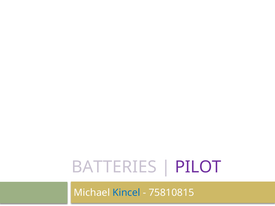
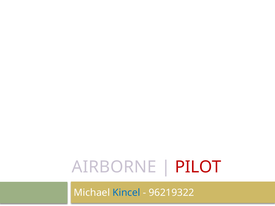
BATTERIES: BATTERIES -> AIRBORNE
PILOT colour: purple -> red
75810815: 75810815 -> 96219322
